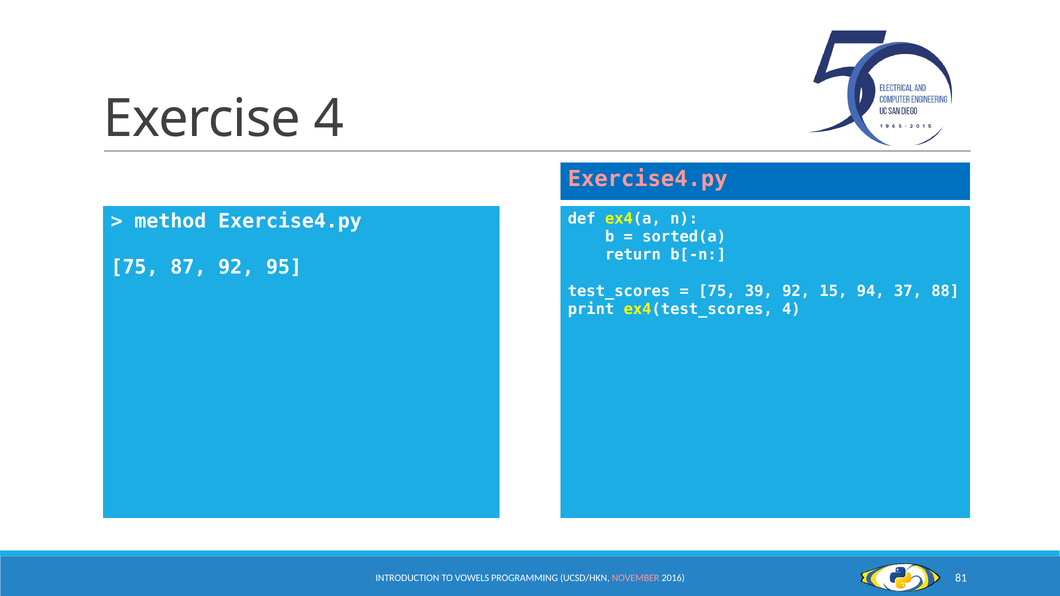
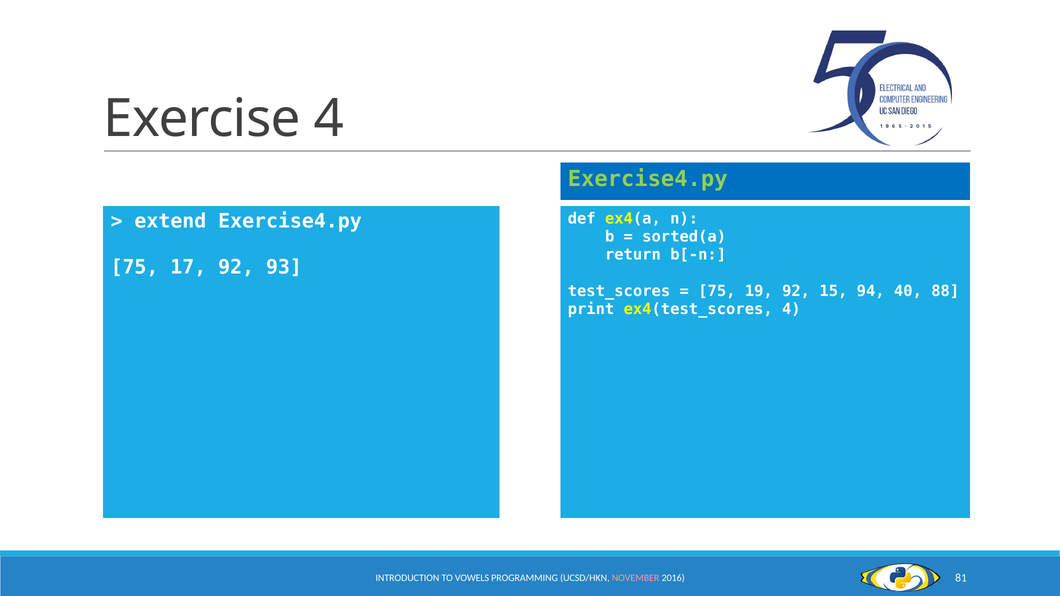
Exercise4.py at (648, 179) colour: pink -> light green
method: method -> extend
87: 87 -> 17
95: 95 -> 93
39: 39 -> 19
37: 37 -> 40
